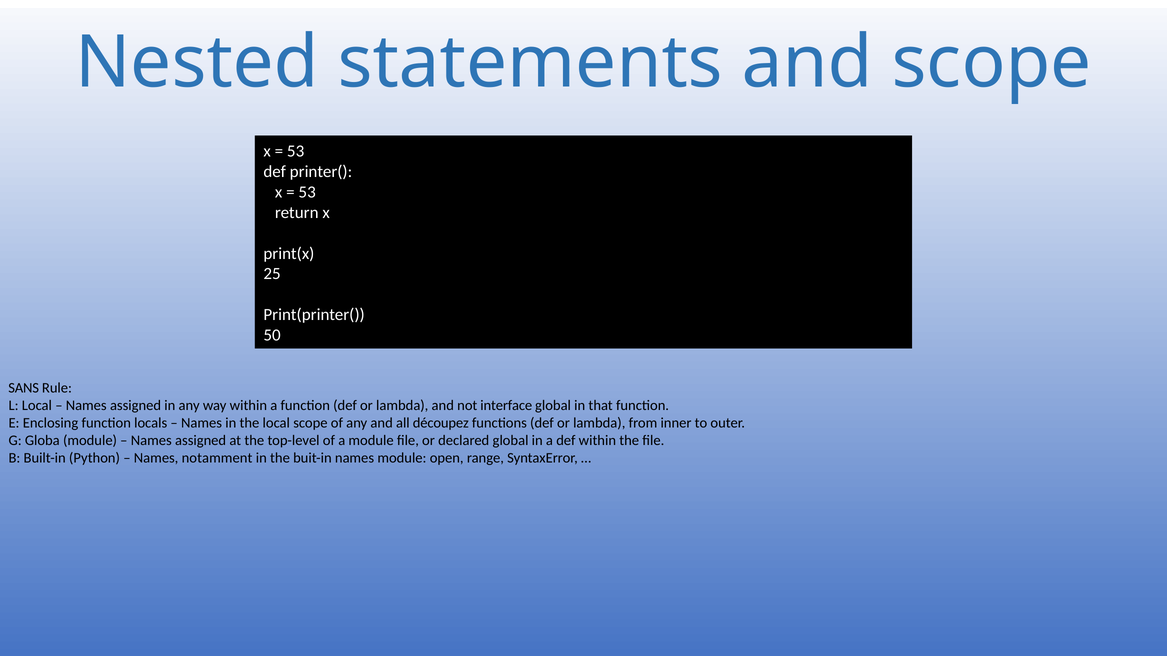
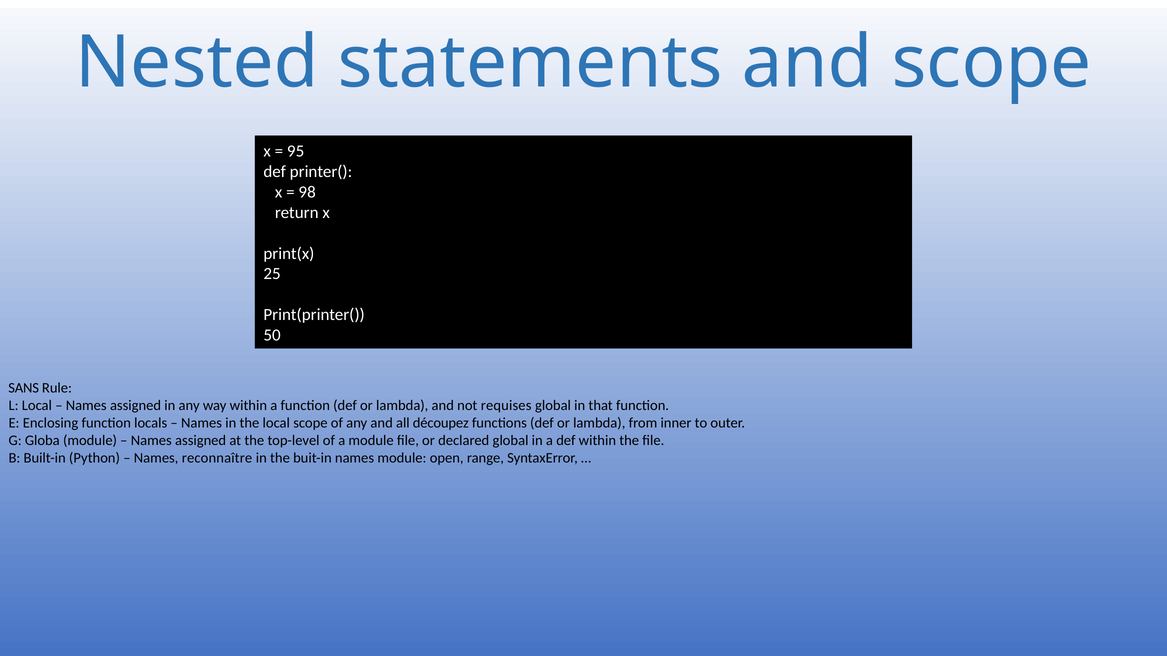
53 at (296, 151): 53 -> 95
53 at (307, 192): 53 -> 98
interface: interface -> requises
notamment: notamment -> reconnaître
